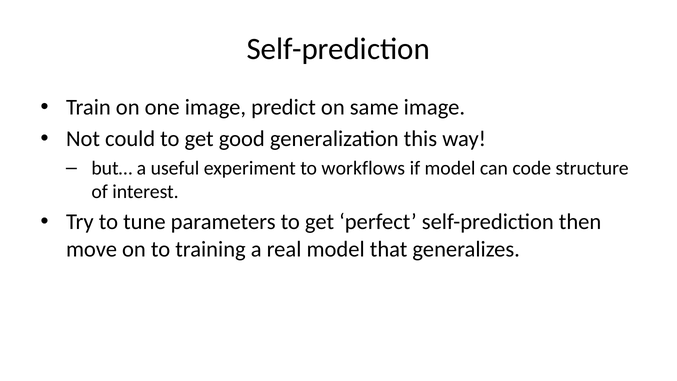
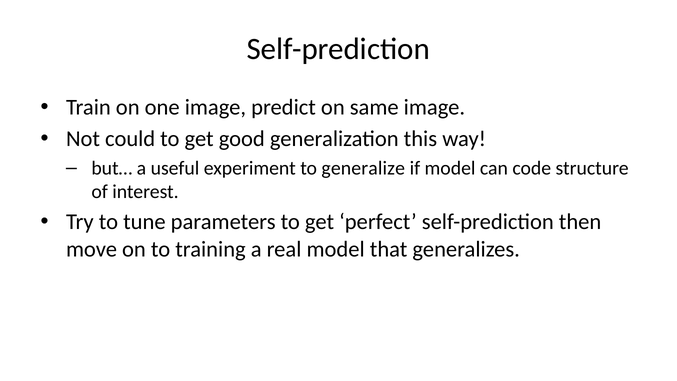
workflows: workflows -> generalize
